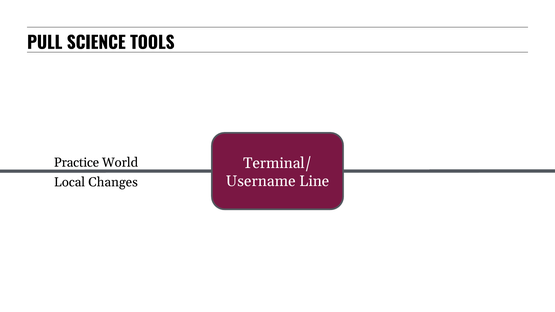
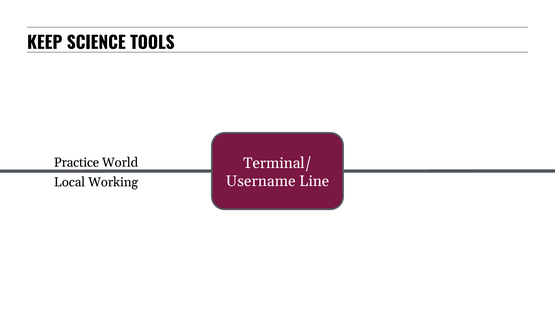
PULL: PULL -> KEEP
Changes: Changes -> Working
